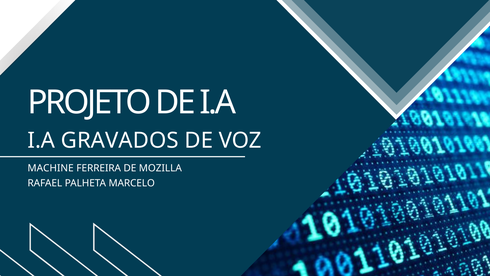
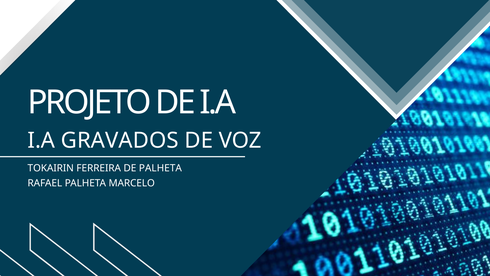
MACHINE: MACHINE -> TOKAIRIN
DE MOZILLA: MOZILLA -> PALHETA
